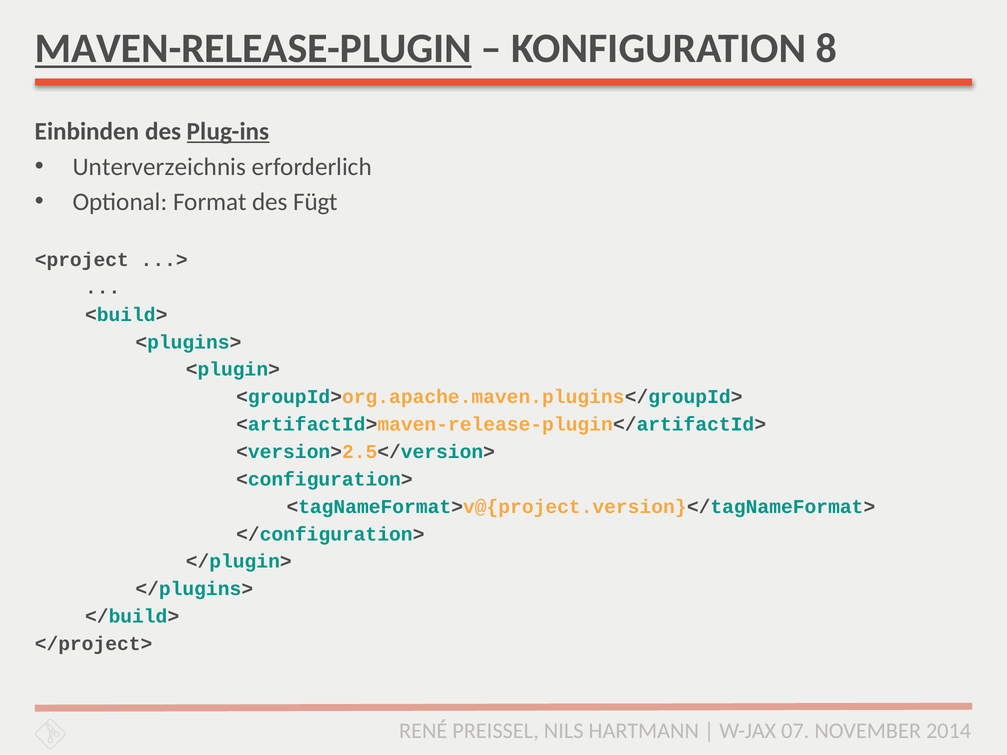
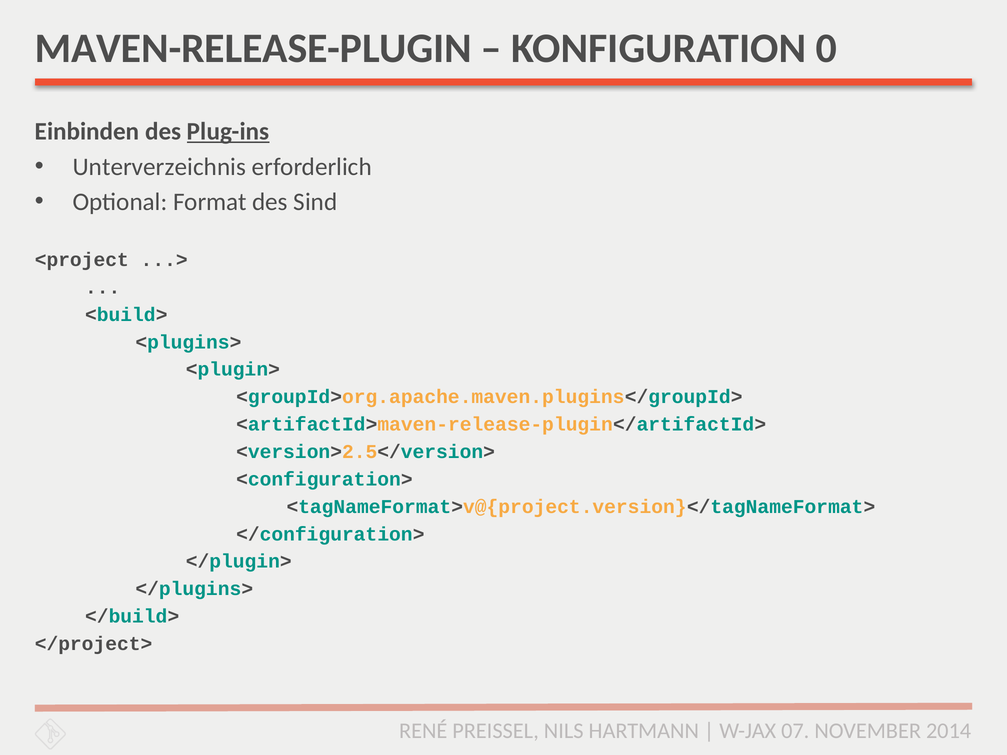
MAVEN-RELEASE-PLUGIN underline: present -> none
8: 8 -> 0
Fügt: Fügt -> Sind
